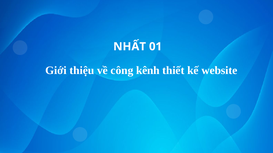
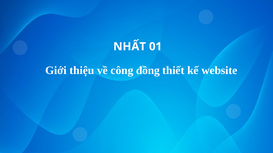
kênh: kênh -> đồng
